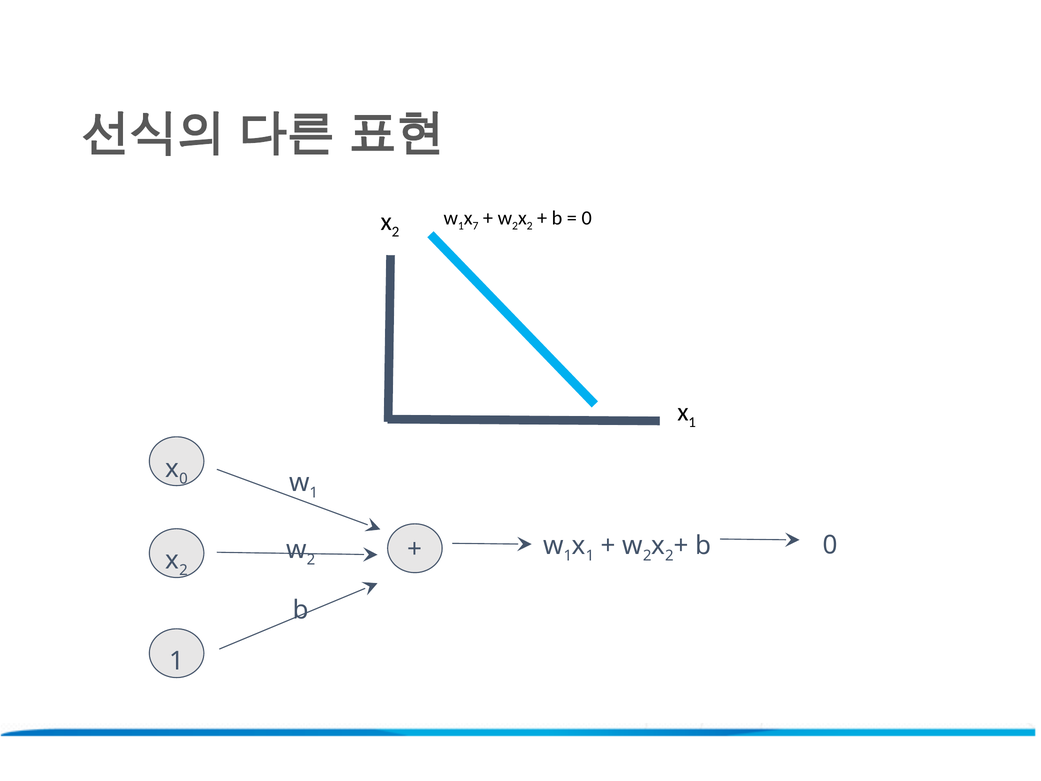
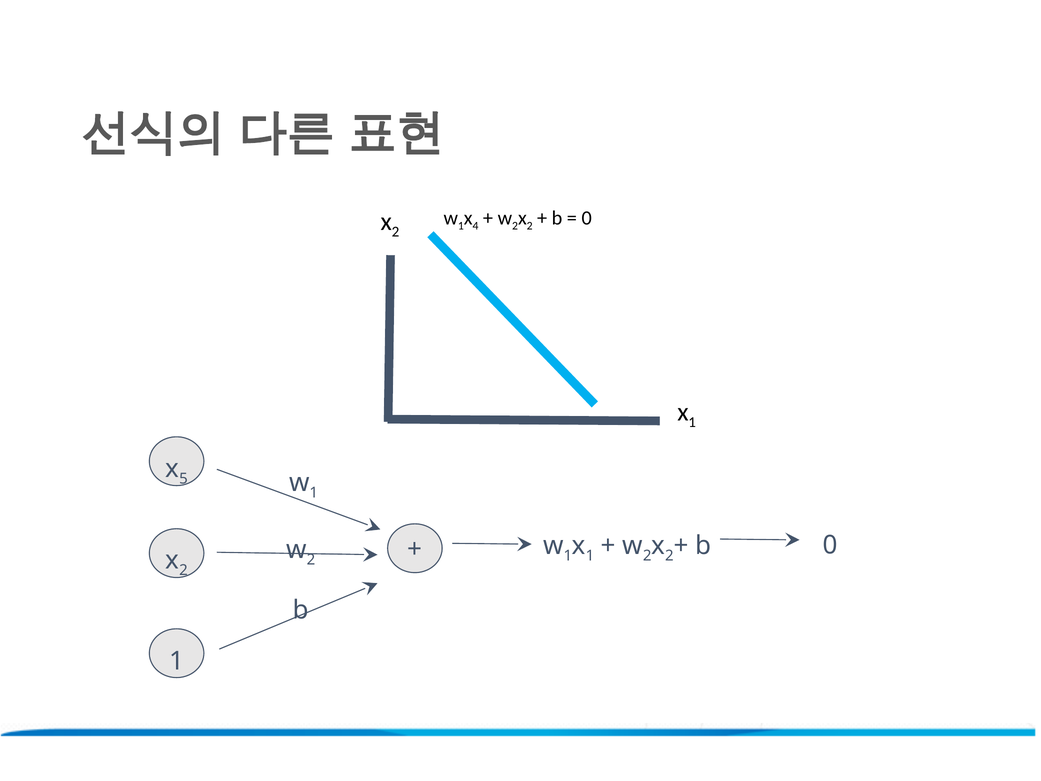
7: 7 -> 4
0 at (184, 478): 0 -> 5
